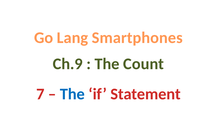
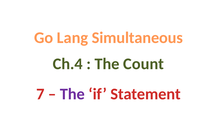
Smartphones: Smartphones -> Simultaneous
Ch.9: Ch.9 -> Ch.4
The at (72, 94) colour: blue -> purple
